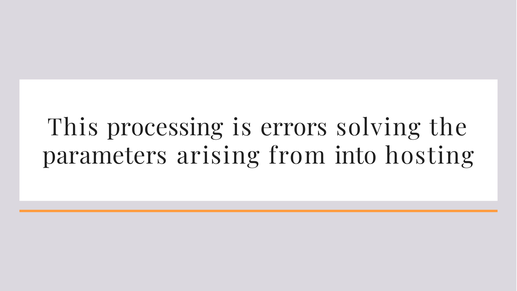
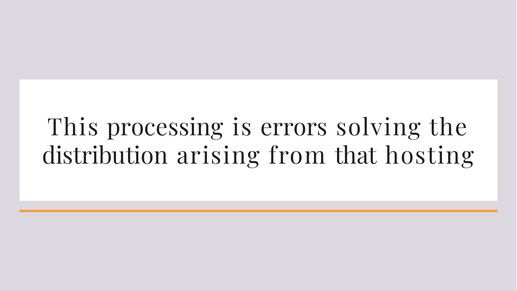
parameters: parameters -> distribution
into: into -> that
